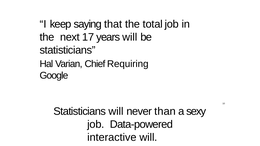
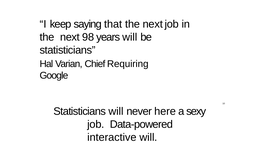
that the total: total -> next
17: 17 -> 98
than: than -> here
